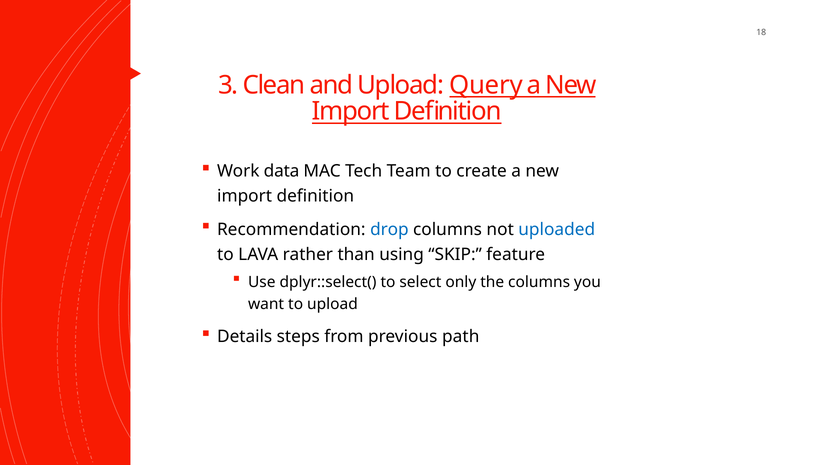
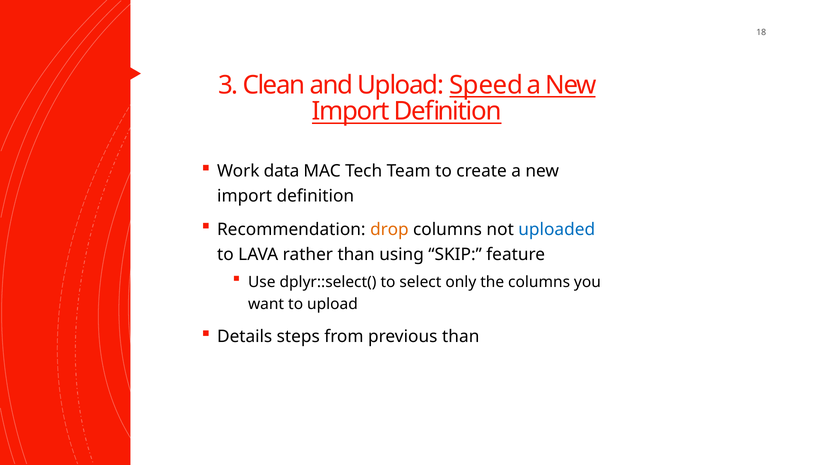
Query: Query -> Speed
drop colour: blue -> orange
previous path: path -> than
